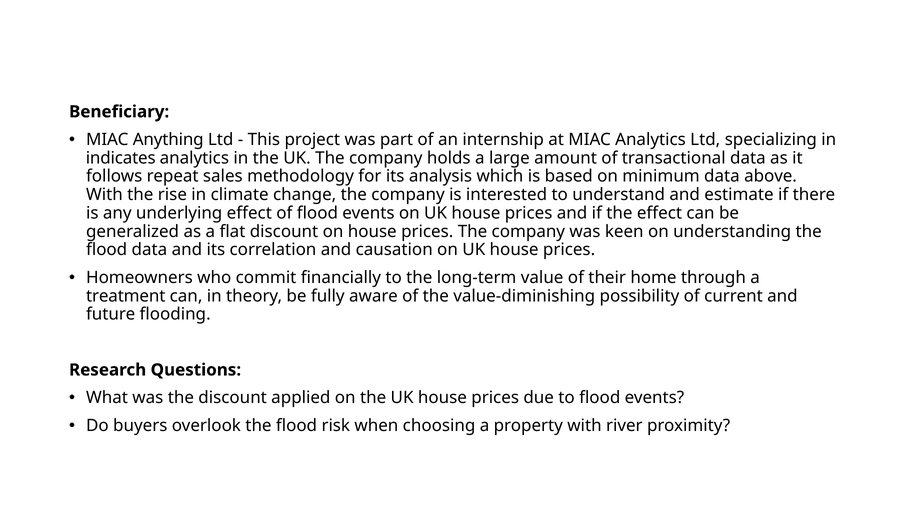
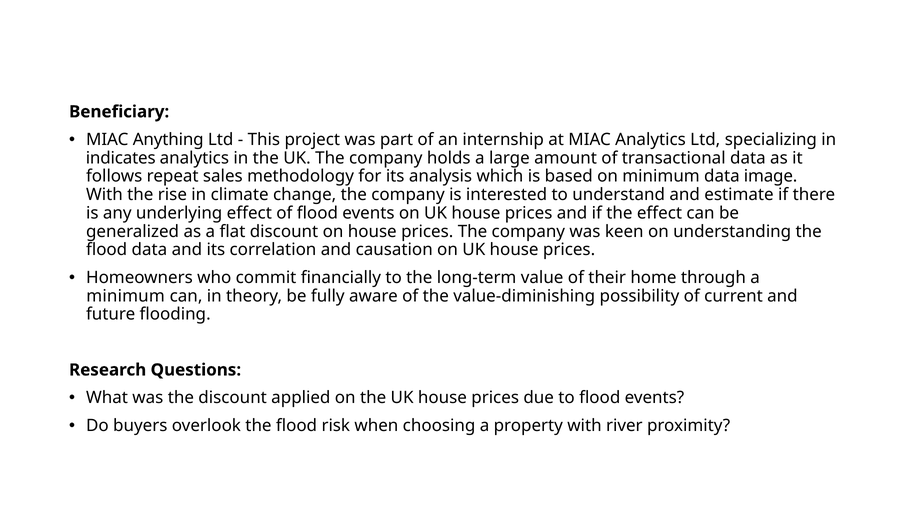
above: above -> image
treatment at (126, 296): treatment -> minimum
